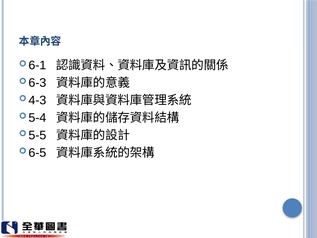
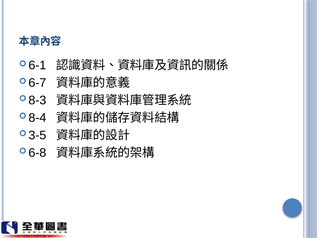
6-3: 6-3 -> 6-7
4-3: 4-3 -> 8-3
5-4: 5-4 -> 8-4
5-5: 5-5 -> 3-5
6-5: 6-5 -> 6-8
